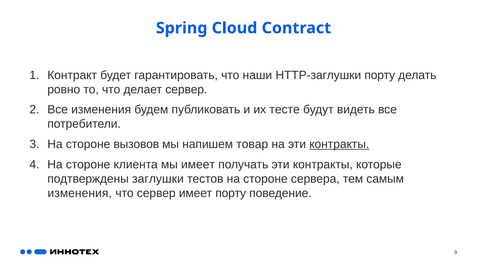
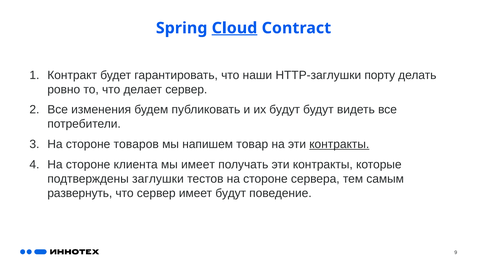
Cloud underline: none -> present
их тесте: тесте -> будут
вызовов: вызовов -> товаров
изменения at (80, 193): изменения -> развернуть
имеет порту: порту -> будут
